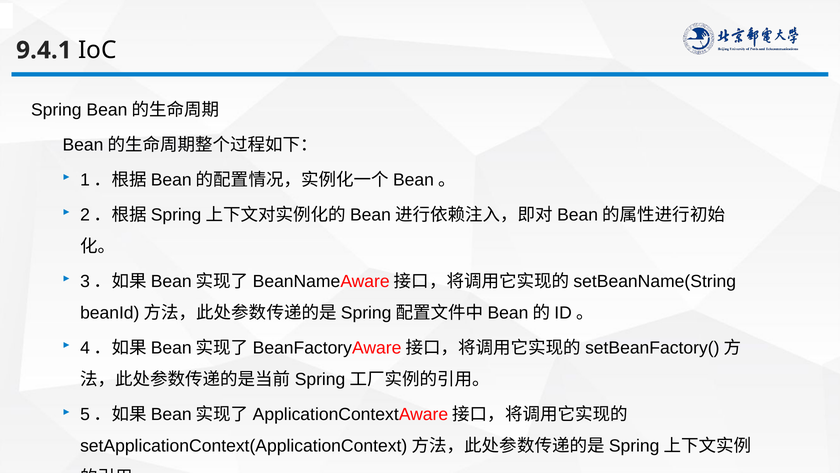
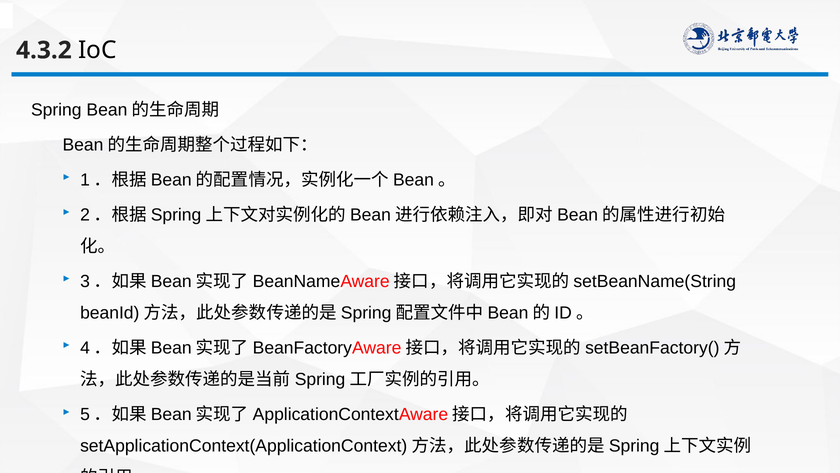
9.4.1: 9.4.1 -> 4.3.2
